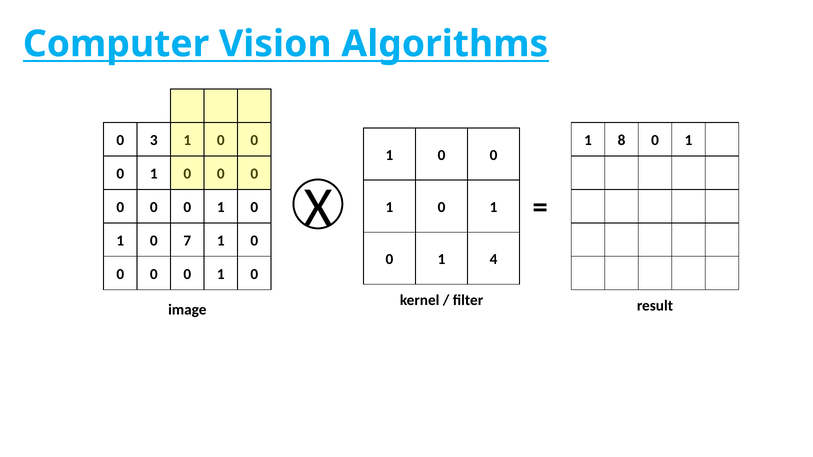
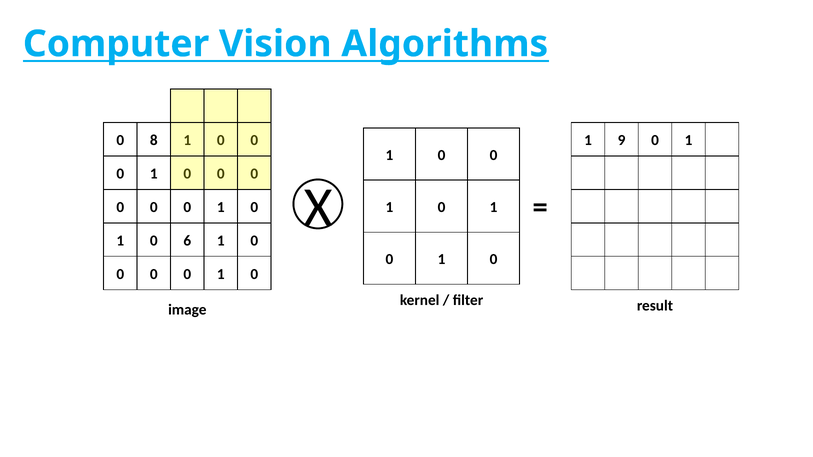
3: 3 -> 8
8: 8 -> 9
7: 7 -> 6
4 at (494, 259): 4 -> 0
